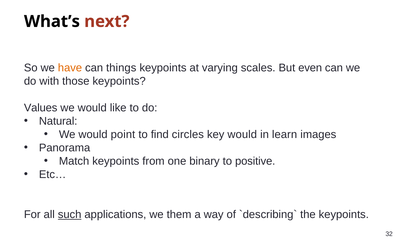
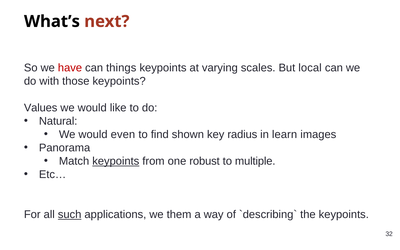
have colour: orange -> red
even: even -> local
point: point -> even
circles: circles -> shown
key would: would -> radius
keypoints at (116, 161) underline: none -> present
binary: binary -> robust
positive: positive -> multiple
